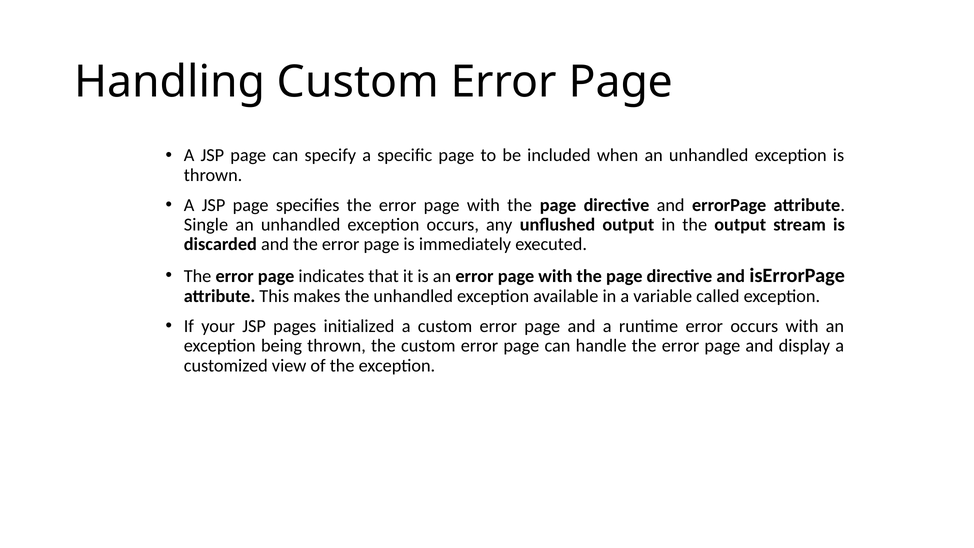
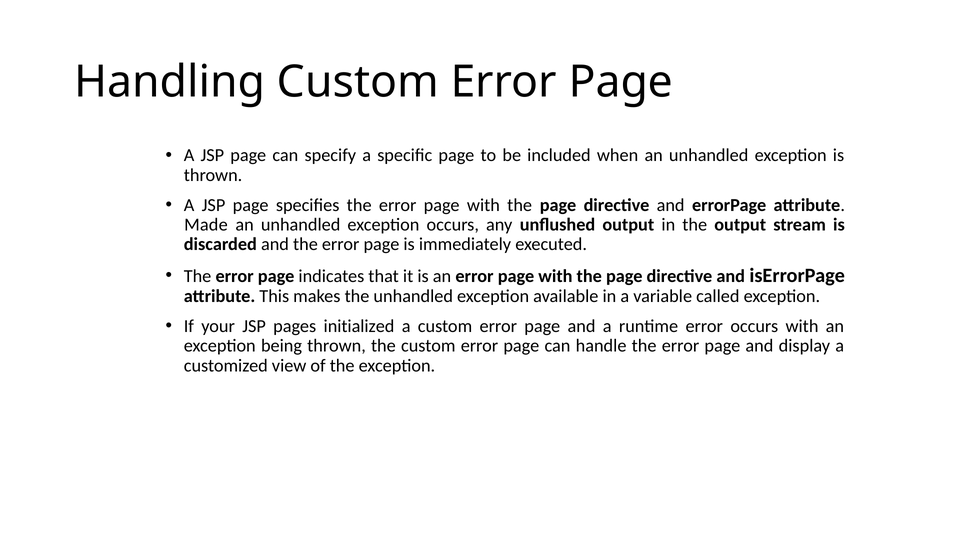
Single: Single -> Made
